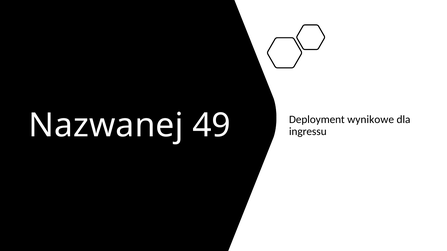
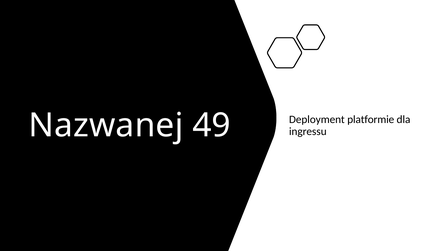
wynikowe: wynikowe -> platformie
